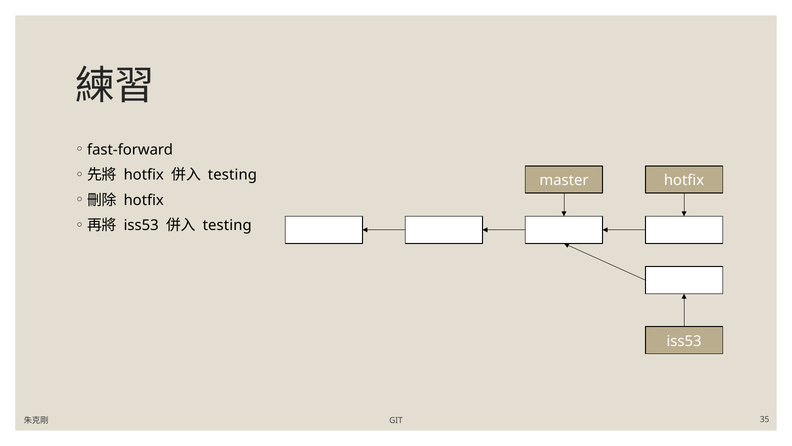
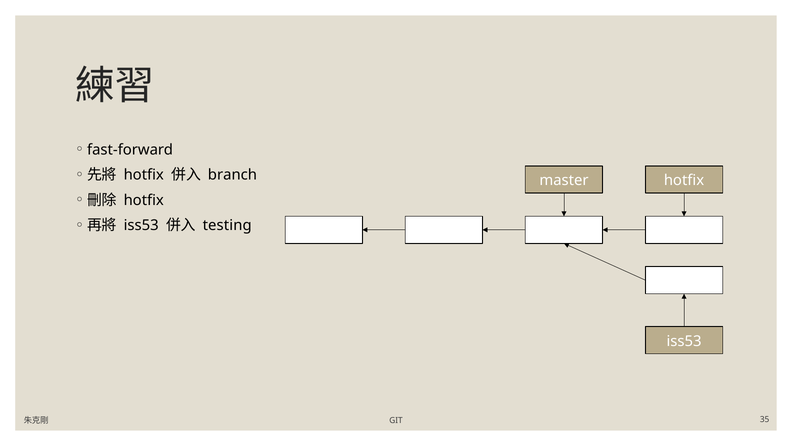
testing at (232, 175): testing -> branch
